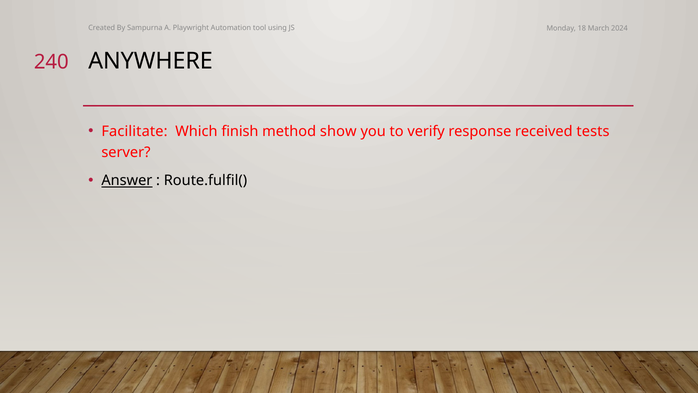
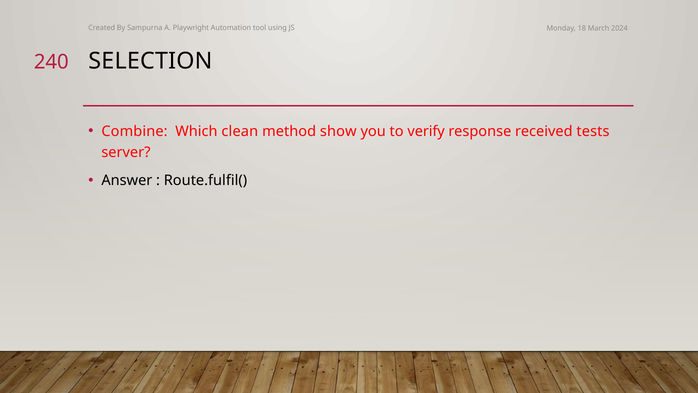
ANYWHERE: ANYWHERE -> SELECTION
Facilitate: Facilitate -> Combine
finish: finish -> clean
Answer underline: present -> none
